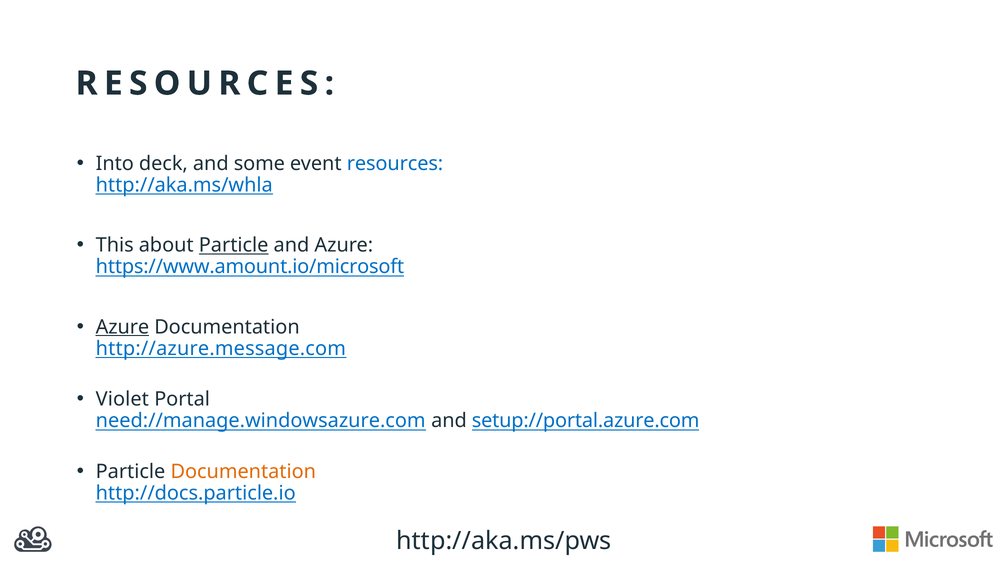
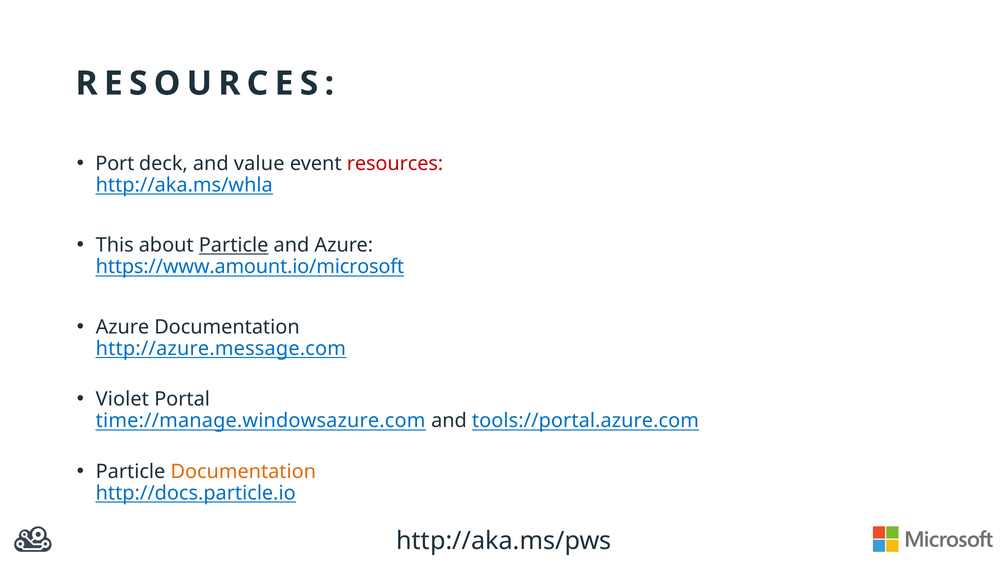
Into: Into -> Port
some: some -> value
resources at (395, 164) colour: blue -> red
Azure at (122, 327) underline: present -> none
need://manage.windowsazure.com: need://manage.windowsazure.com -> time://manage.windowsazure.com
setup://portal.azure.com: setup://portal.azure.com -> tools://portal.azure.com
